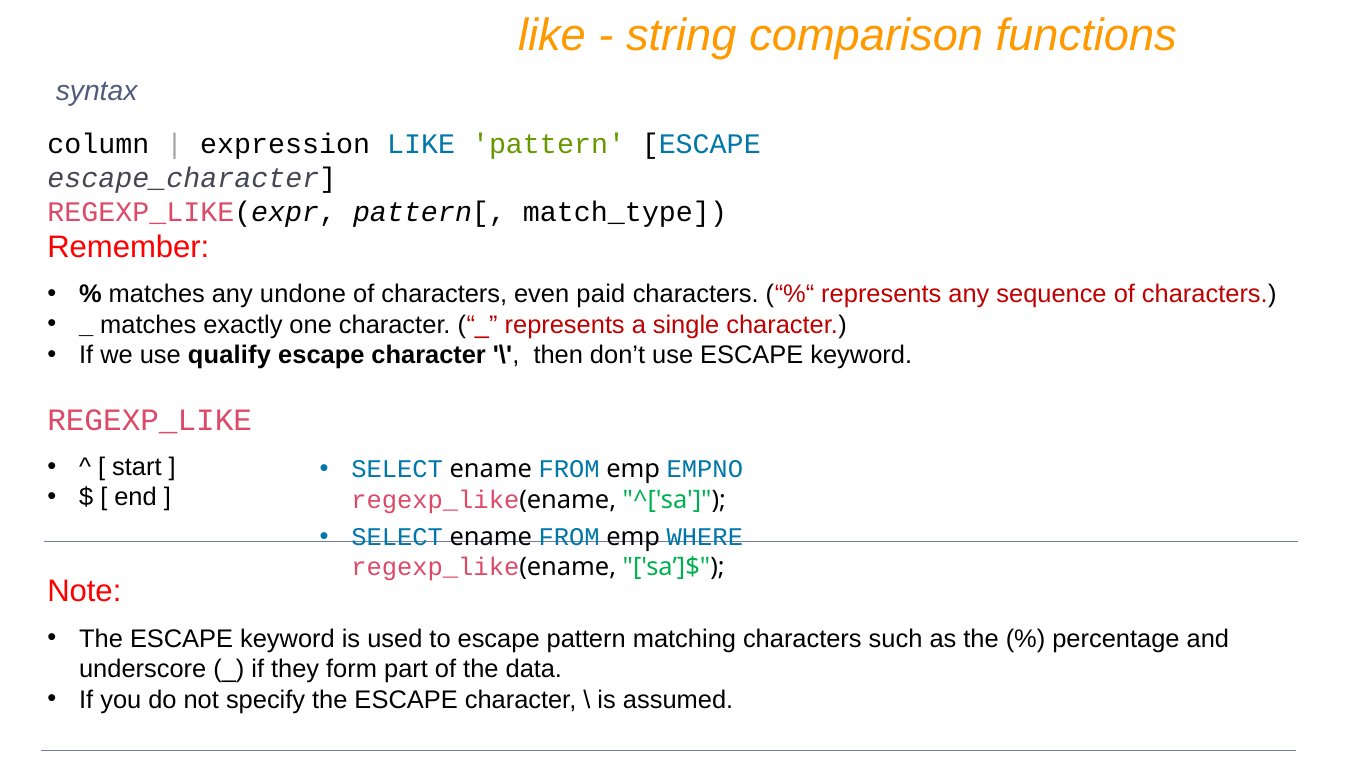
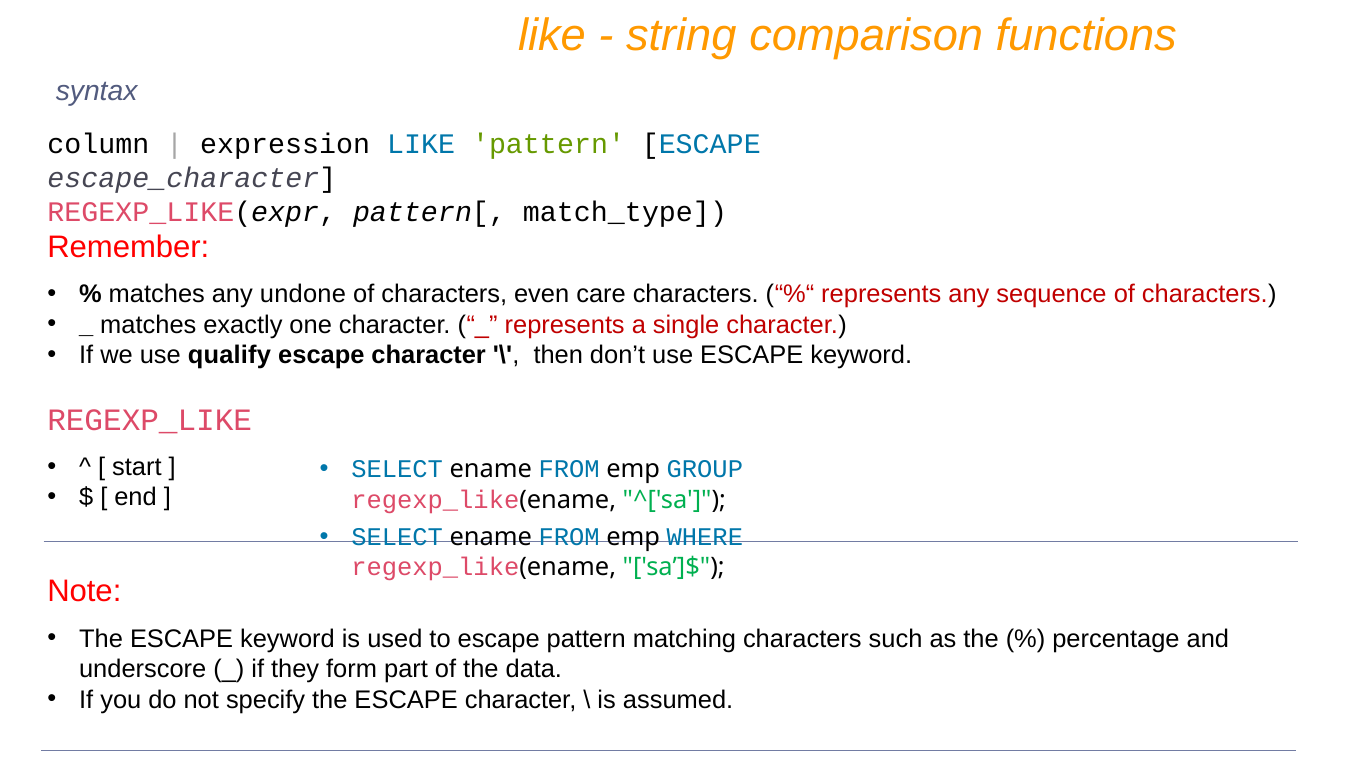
paid: paid -> care
EMPNO: EMPNO -> GROUP
